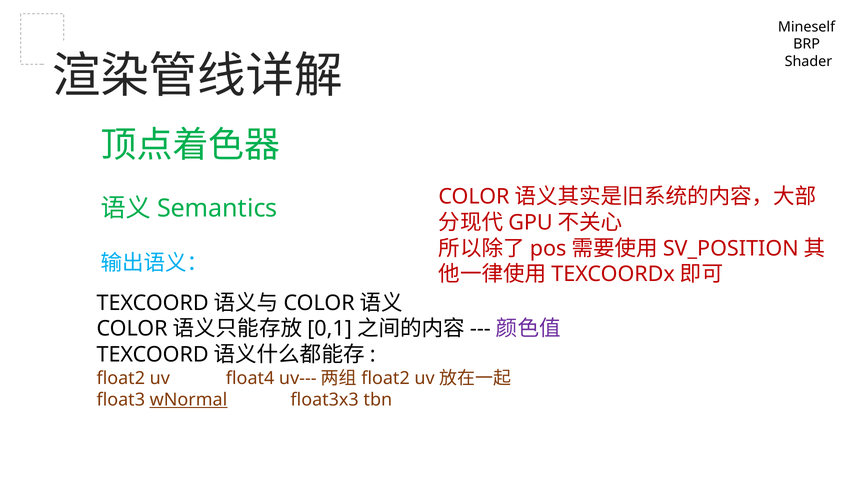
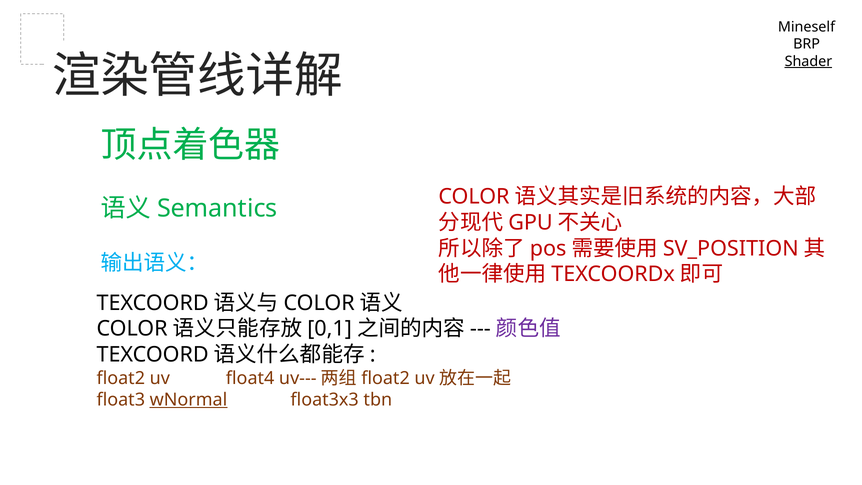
Shader underline: none -> present
